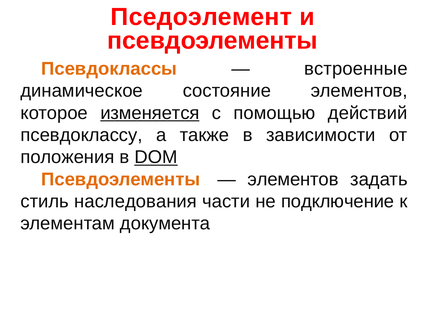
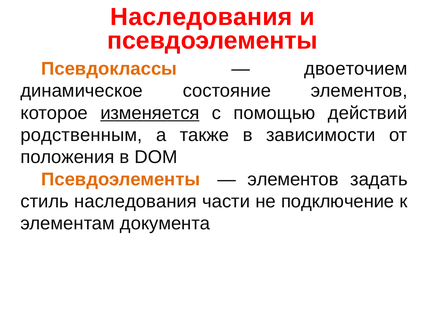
Пседоэлемент at (201, 17): Пседоэлемент -> Наследования
встроенные: встроенные -> двоеточием
псевдоклассу: псевдоклассу -> родственным
DOM underline: present -> none
